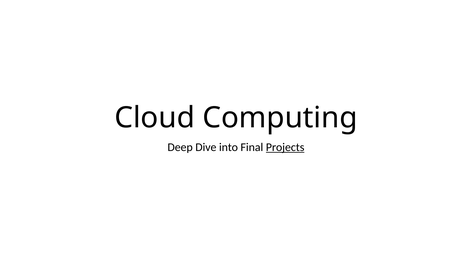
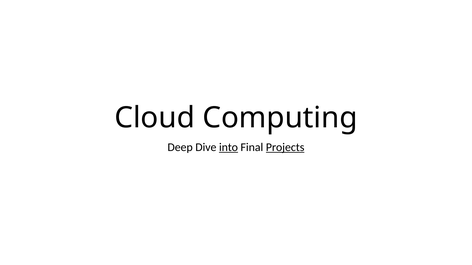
into underline: none -> present
